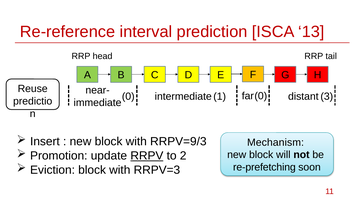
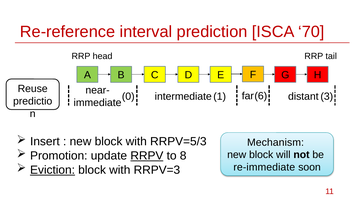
13: 13 -> 70
1 0: 0 -> 6
RRPV=9/3: RRPV=9/3 -> RRPV=5/3
2: 2 -> 8
re-prefetching: re-prefetching -> re-immediate
Eviction underline: none -> present
